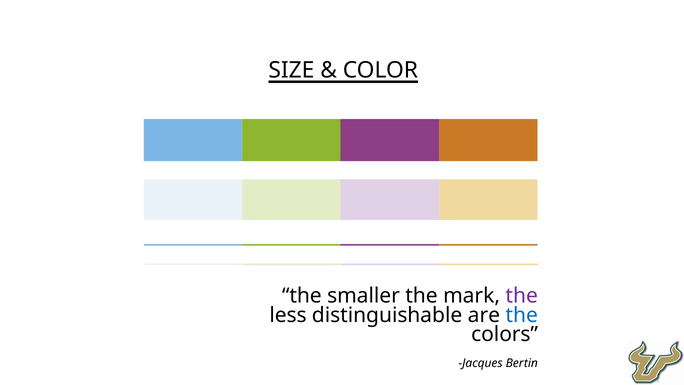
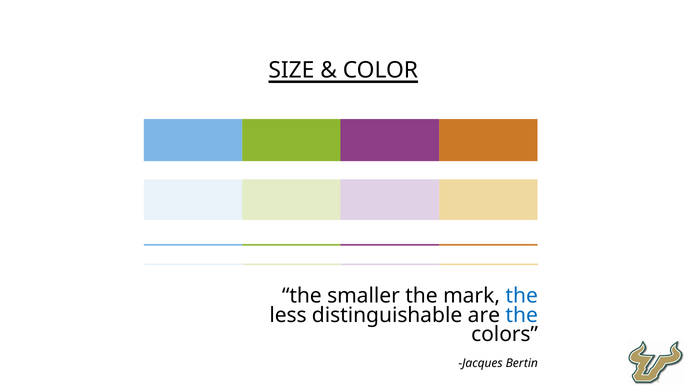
the at (522, 295) colour: purple -> blue
